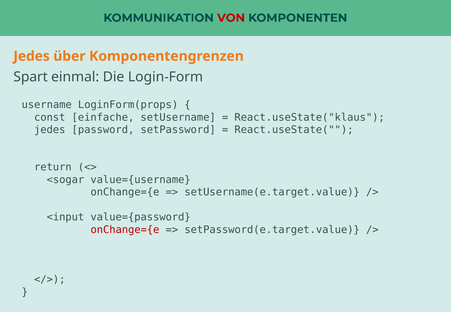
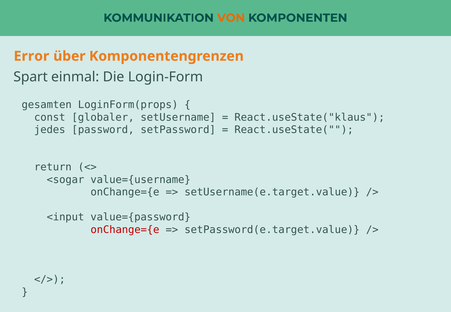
VON colour: red -> orange
Jedes at (32, 56): Jedes -> Error
username: username -> gesamten
einfache: einfache -> globaler
